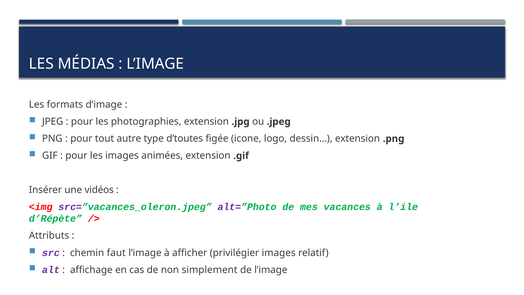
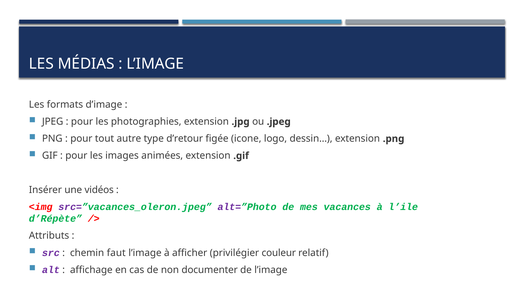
d’toutes: d’toutes -> d’retour
privilégier images: images -> couleur
simplement: simplement -> documenter
